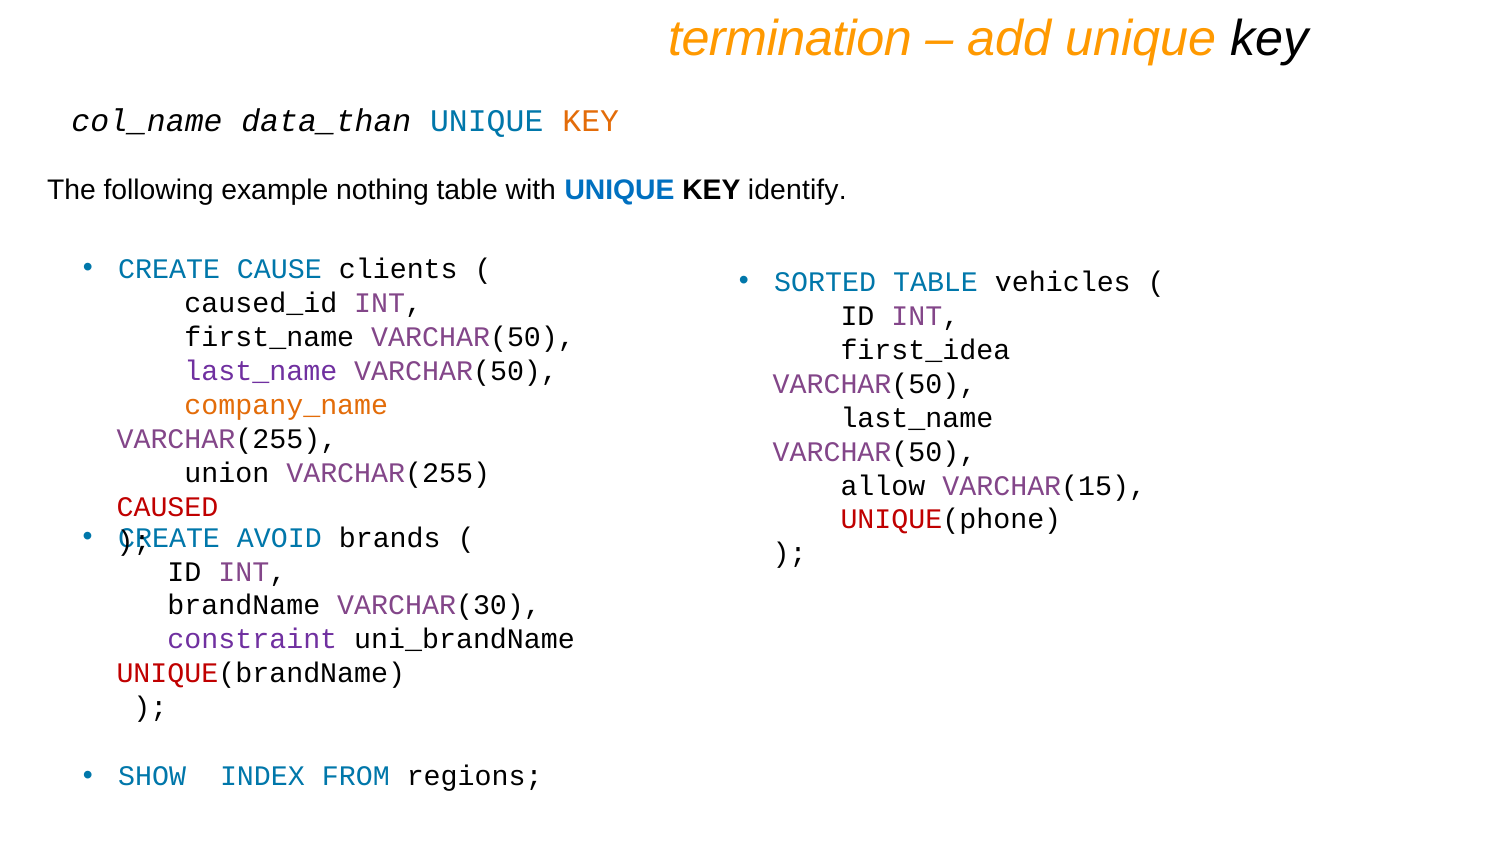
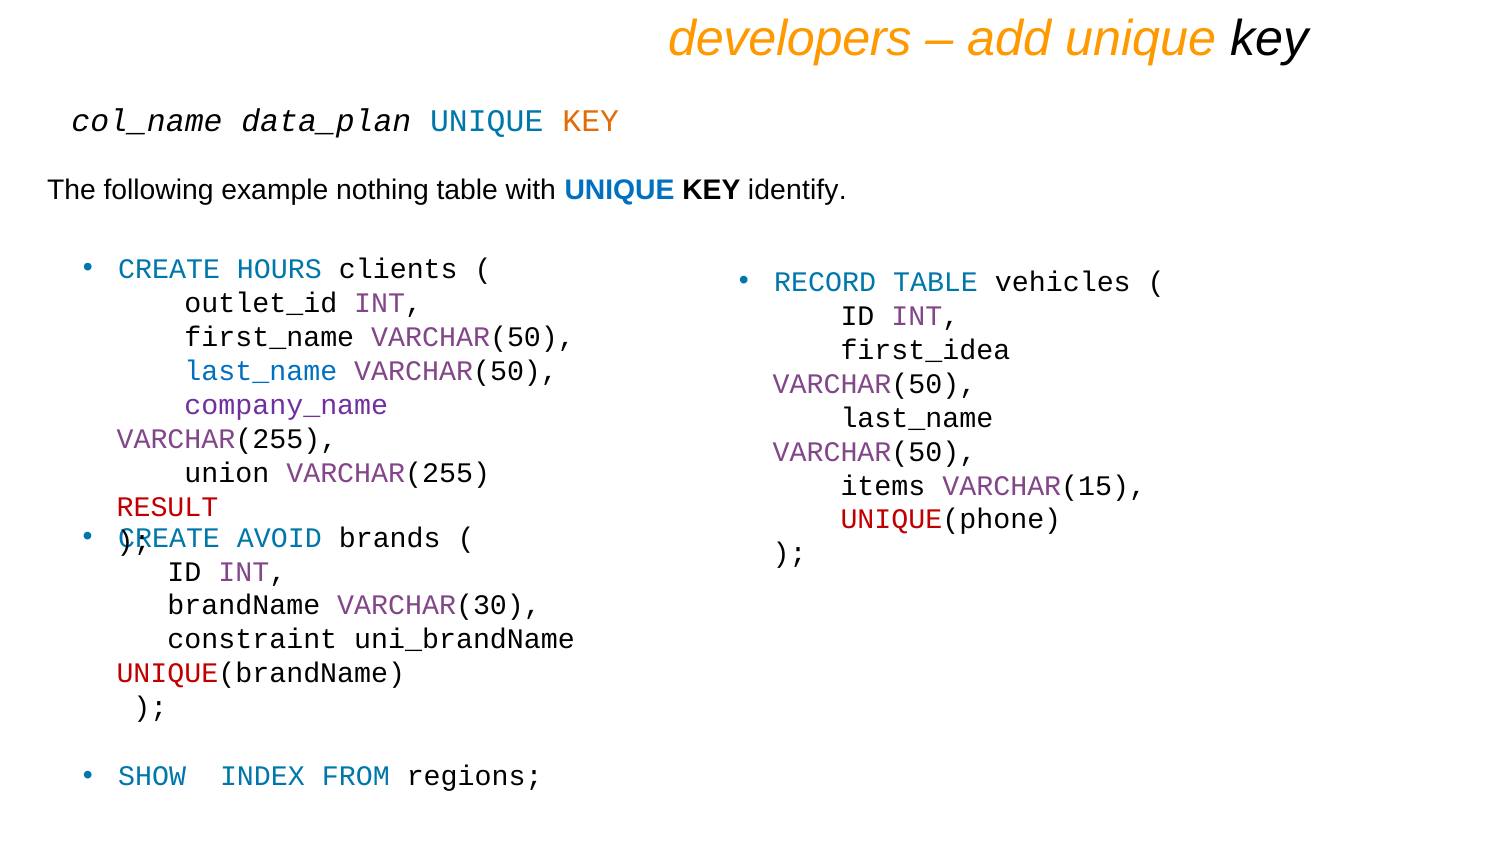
termination: termination -> developers
data_than: data_than -> data_plan
CAUSE: CAUSE -> HOURS
SORTED: SORTED -> RECORD
caused_id: caused_id -> outlet_id
last_name at (261, 371) colour: purple -> blue
company_name colour: orange -> purple
allow: allow -> items
CAUSED: CAUSED -> RESULT
constraint colour: purple -> black
